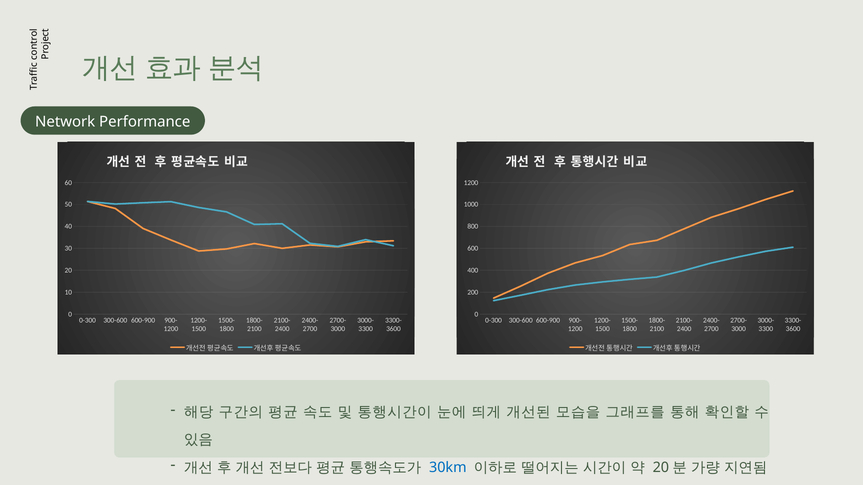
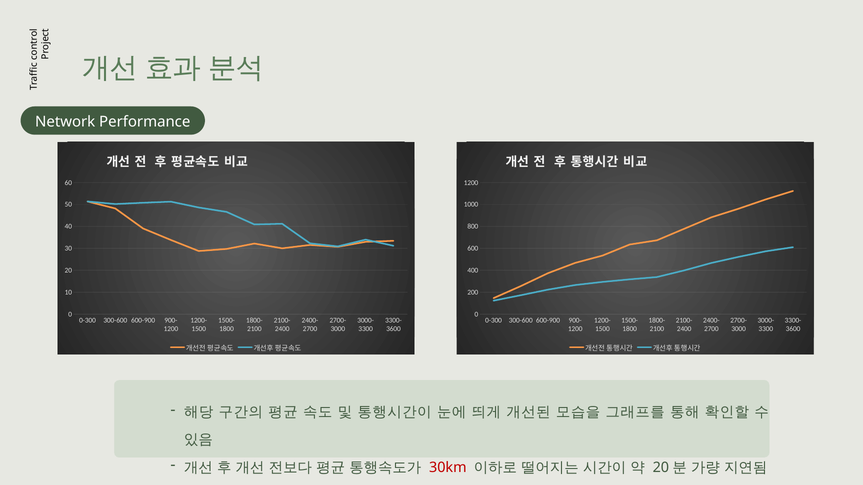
30km colour: blue -> red
